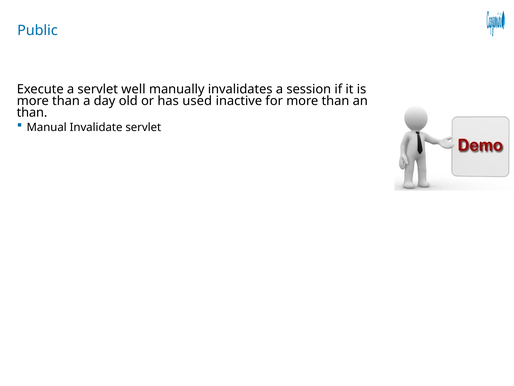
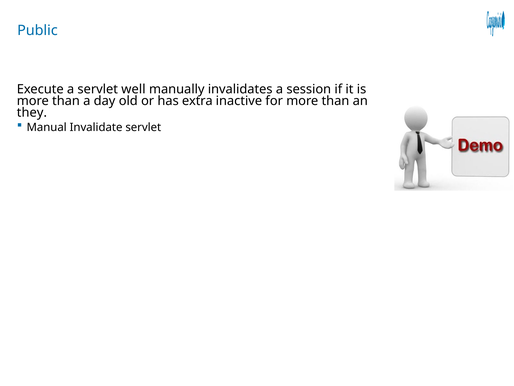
used: used -> extra
than at (32, 113): than -> they
